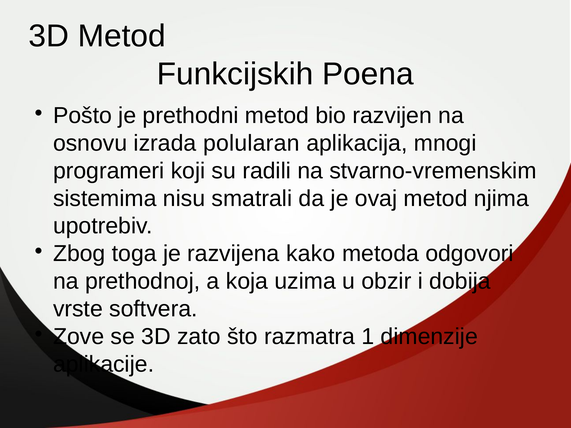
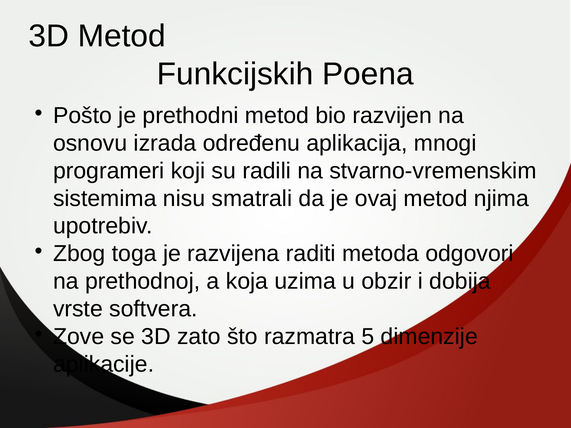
polularan: polularan -> određenu
kako: kako -> raditi
1: 1 -> 5
